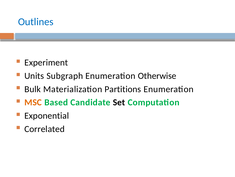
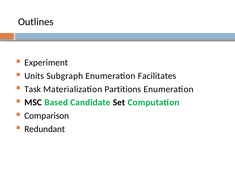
Outlines colour: blue -> black
Otherwise: Otherwise -> Facilitates
Bulk: Bulk -> Task
MSC colour: orange -> black
Exponential: Exponential -> Comparison
Correlated: Correlated -> Redundant
